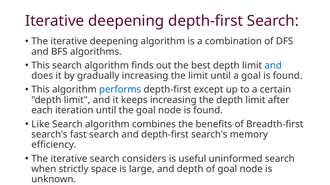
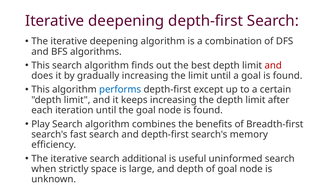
and at (273, 66) colour: blue -> red
Like: Like -> Play
considers: considers -> additional
